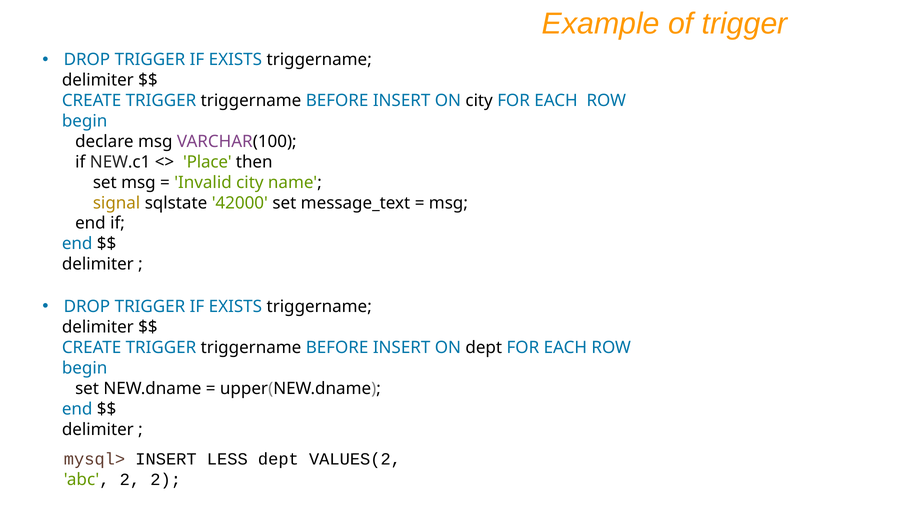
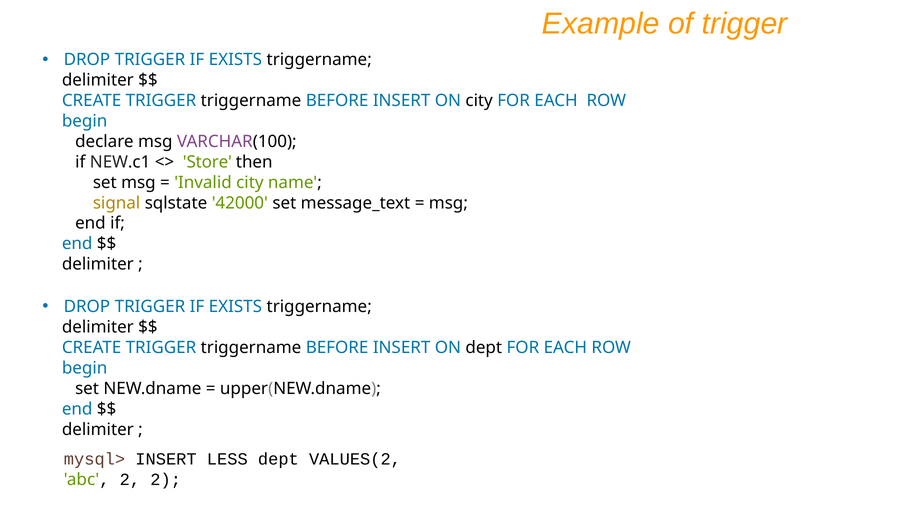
Place: Place -> Store
